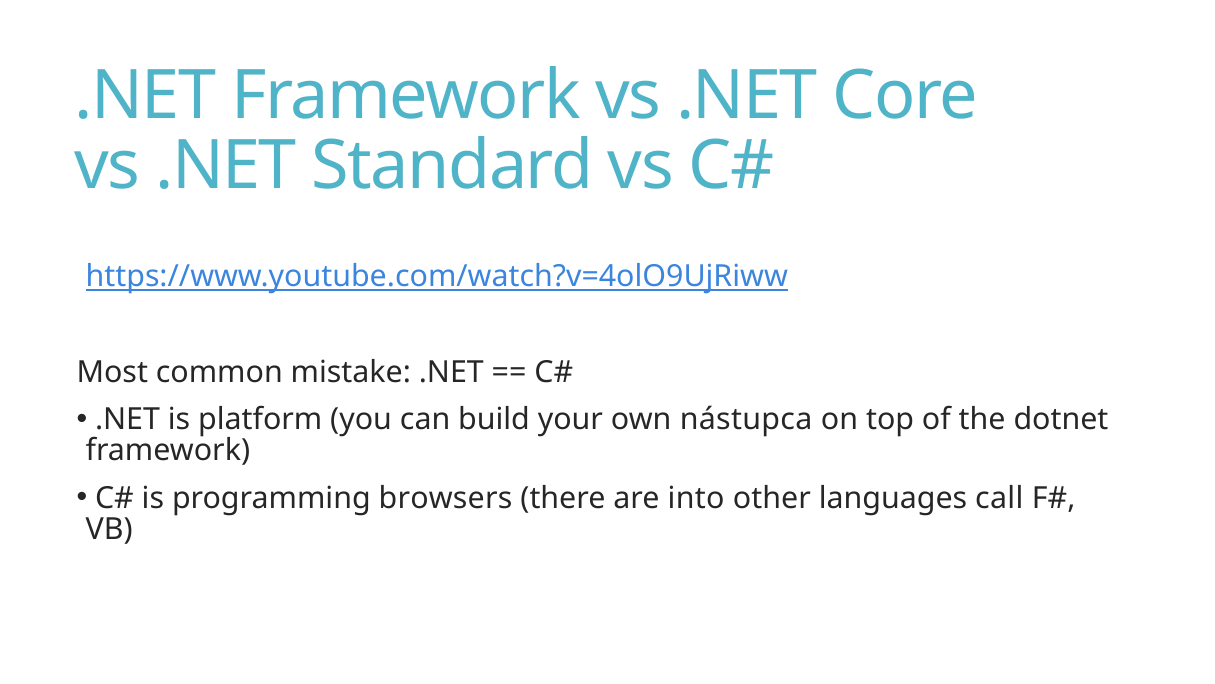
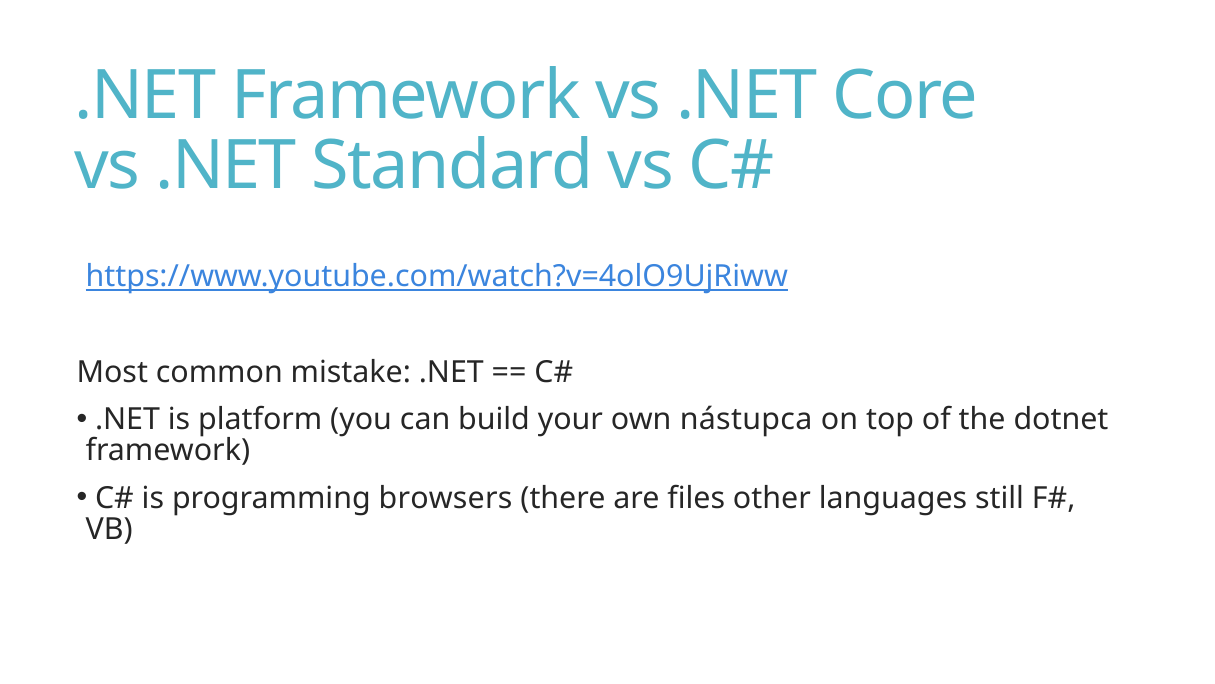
into: into -> files
call: call -> still
